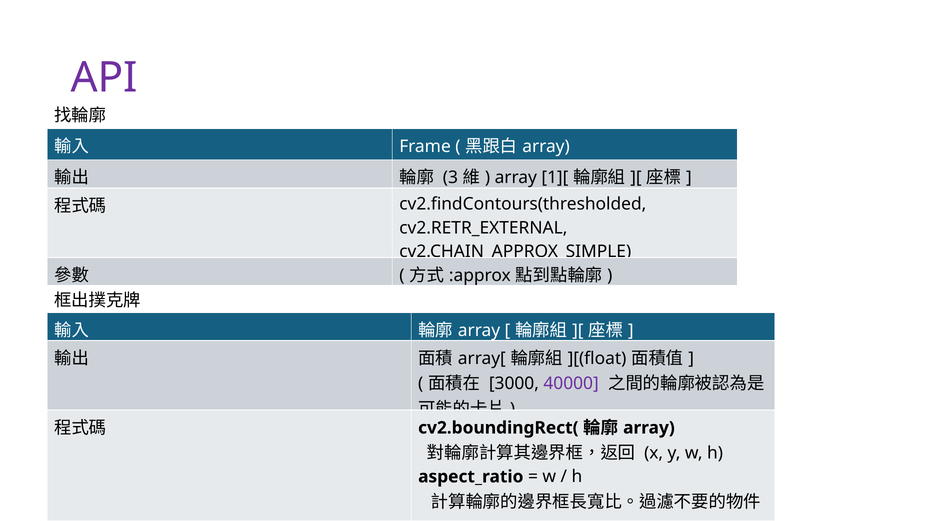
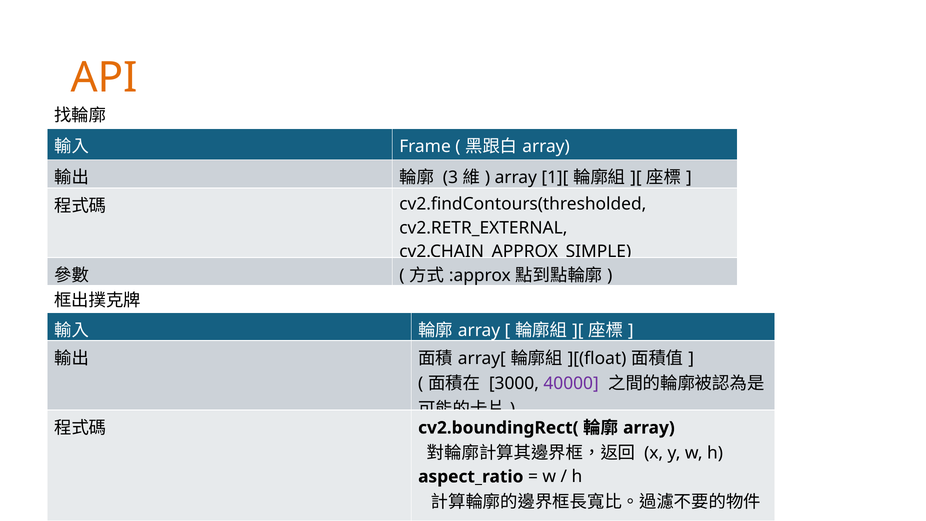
API colour: purple -> orange
